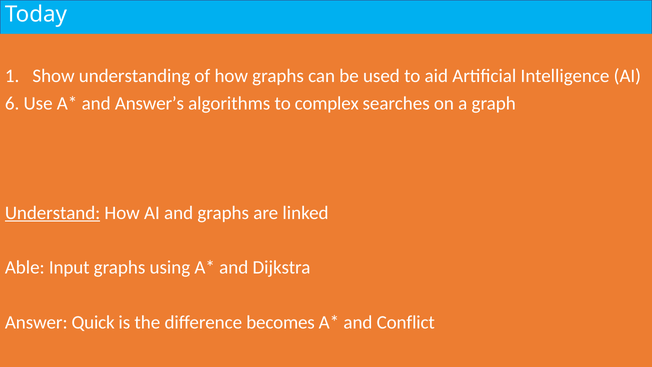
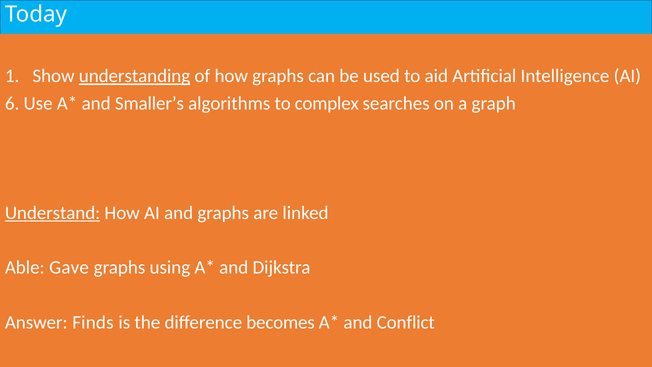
understanding underline: none -> present
Answer’s: Answer’s -> Smaller’s
Input: Input -> Gave
Quick: Quick -> Finds
